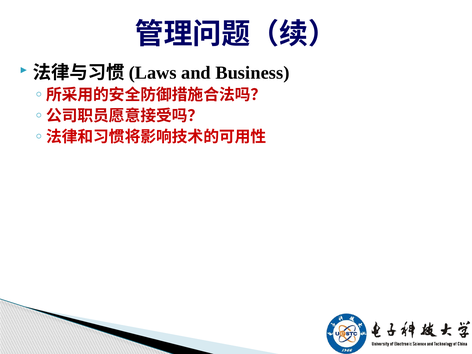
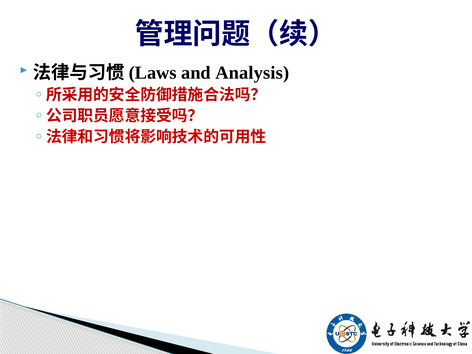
Business: Business -> Analysis
